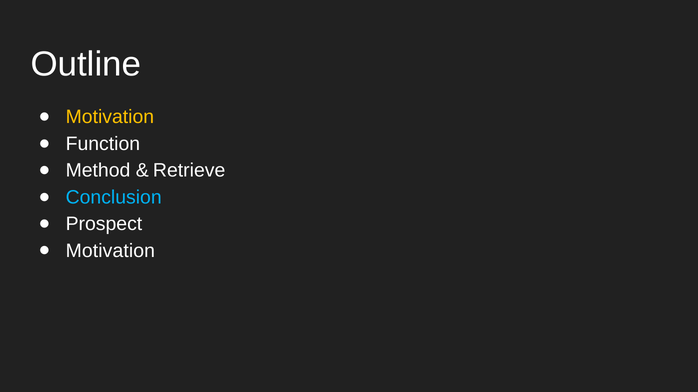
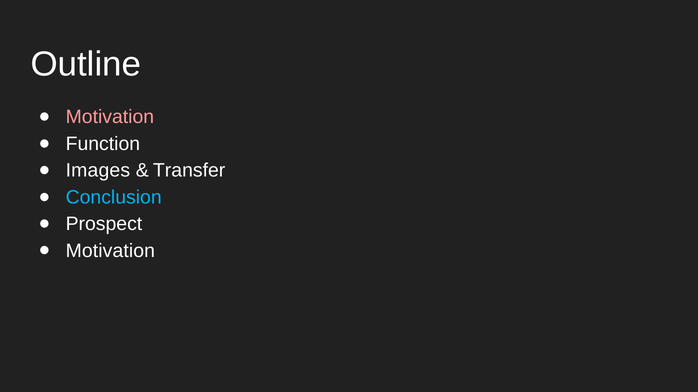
Motivation at (110, 117) colour: yellow -> pink
Method: Method -> Images
Retrieve: Retrieve -> Transfer
